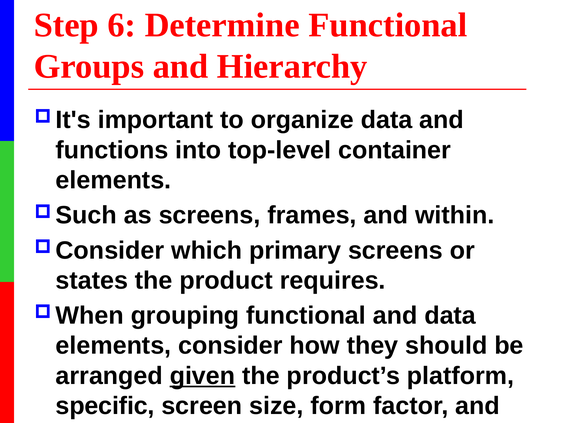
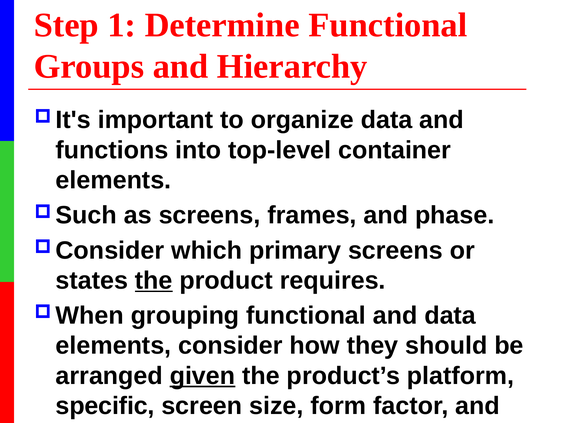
6: 6 -> 1
within: within -> phase
the at (154, 280) underline: none -> present
